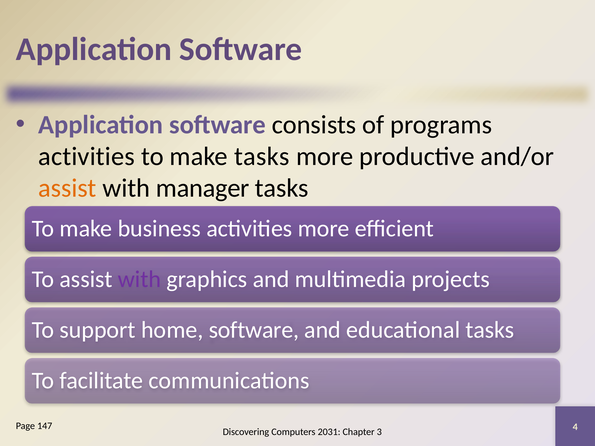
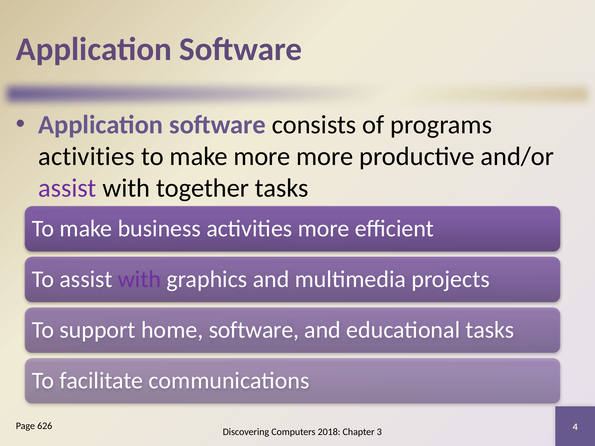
make tasks: tasks -> more
assist at (67, 188) colour: orange -> purple
manager: manager -> together
147: 147 -> 626
2031: 2031 -> 2018
